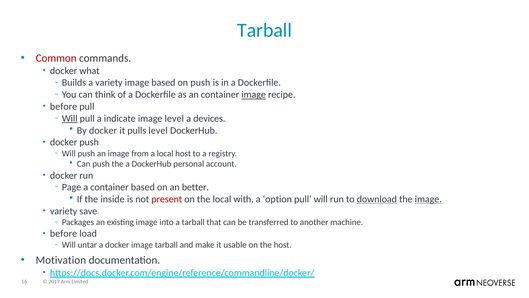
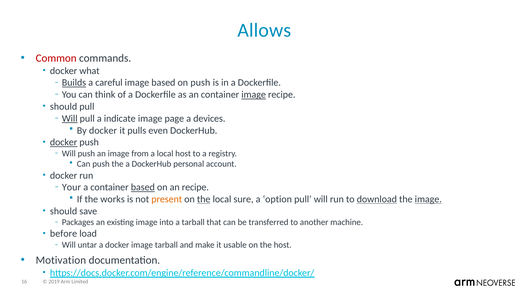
Tarball at (265, 30): Tarball -> Allows
Builds underline: none -> present
a variety: variety -> careful
before at (64, 106): before -> should
image level: level -> page
pulls level: level -> even
docker at (64, 142) underline: none -> present
Page: Page -> Your
based at (143, 187) underline: none -> present
an better: better -> recipe
inside: inside -> works
present colour: red -> orange
the at (204, 199) underline: none -> present
with: with -> sure
variety at (64, 211): variety -> should
